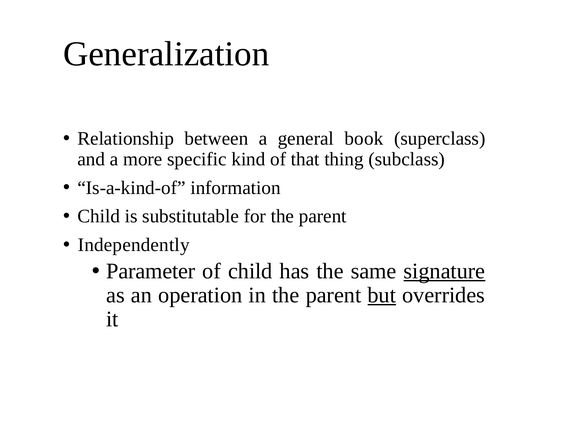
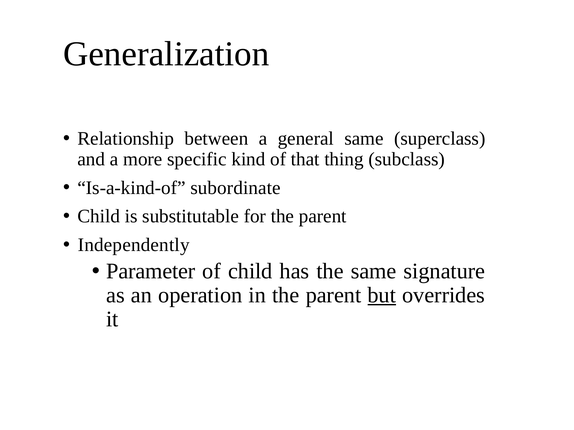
general book: book -> same
information: information -> subordinate
signature underline: present -> none
